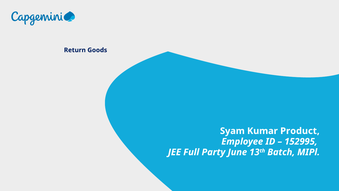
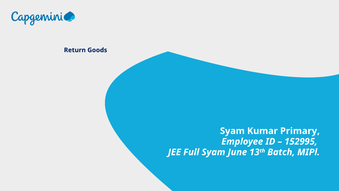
Product: Product -> Primary
Full Party: Party -> Syam
